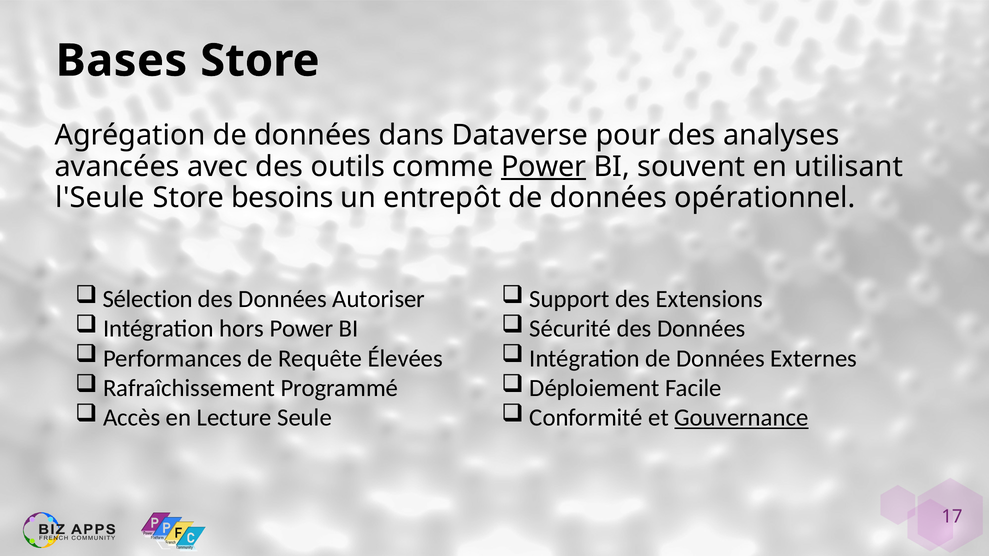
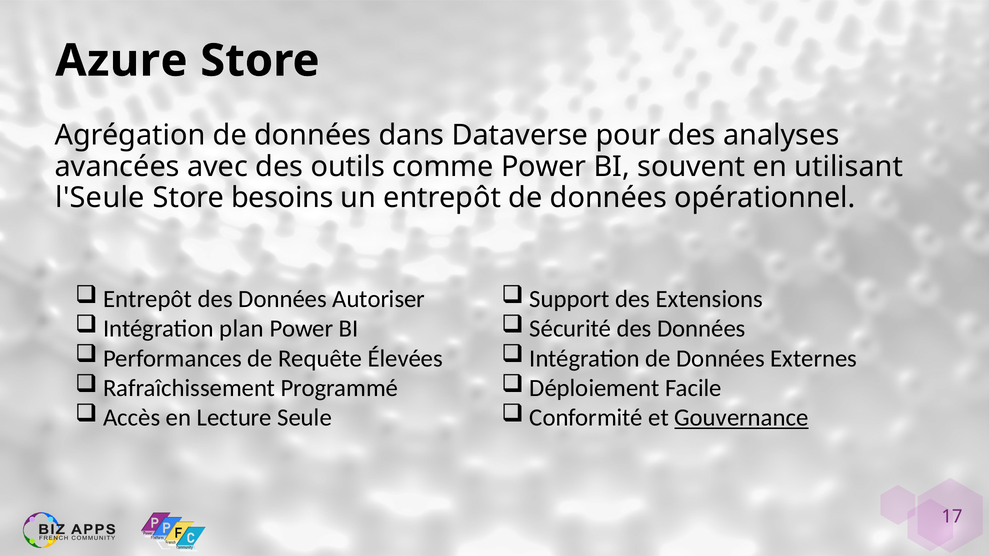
Bases: Bases -> Azure
Power at (544, 167) underline: present -> none
Sélection at (148, 299): Sélection -> Entrepôt
hors: hors -> plan
